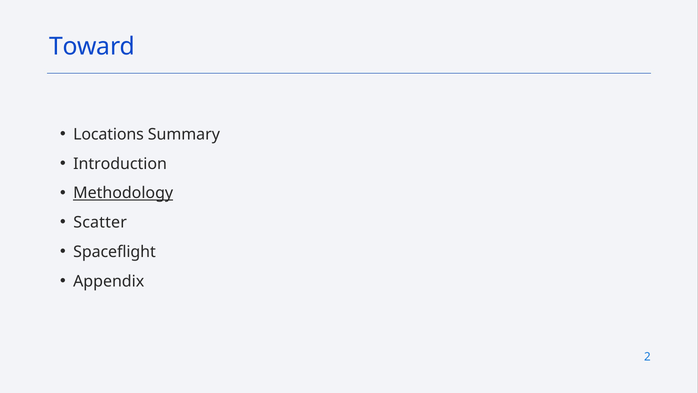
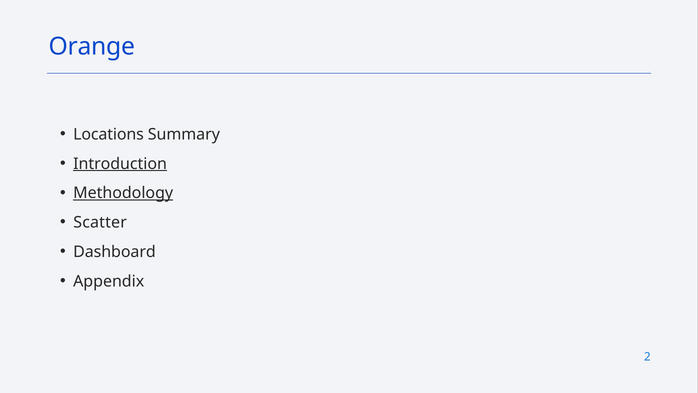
Toward: Toward -> Orange
Introduction underline: none -> present
Spaceflight: Spaceflight -> Dashboard
